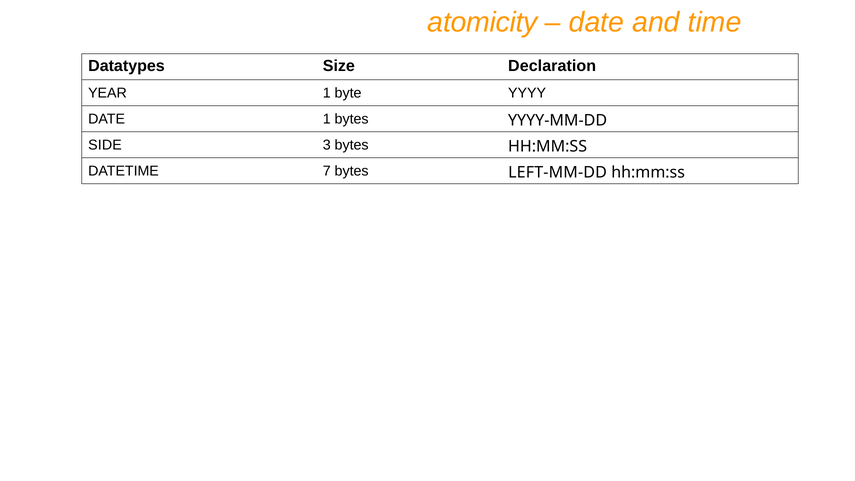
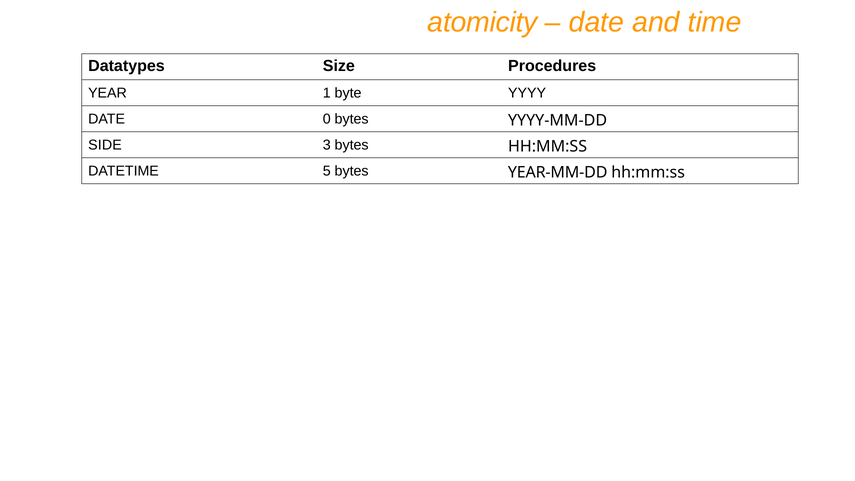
Declaration: Declaration -> Procedures
DATE 1: 1 -> 0
7: 7 -> 5
LEFT-MM-DD: LEFT-MM-DD -> YEAR-MM-DD
